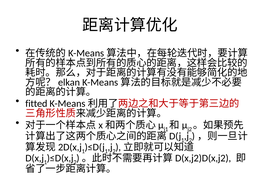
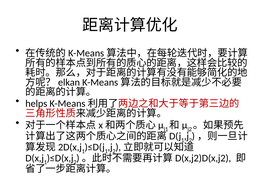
fitted: fitted -> helps
